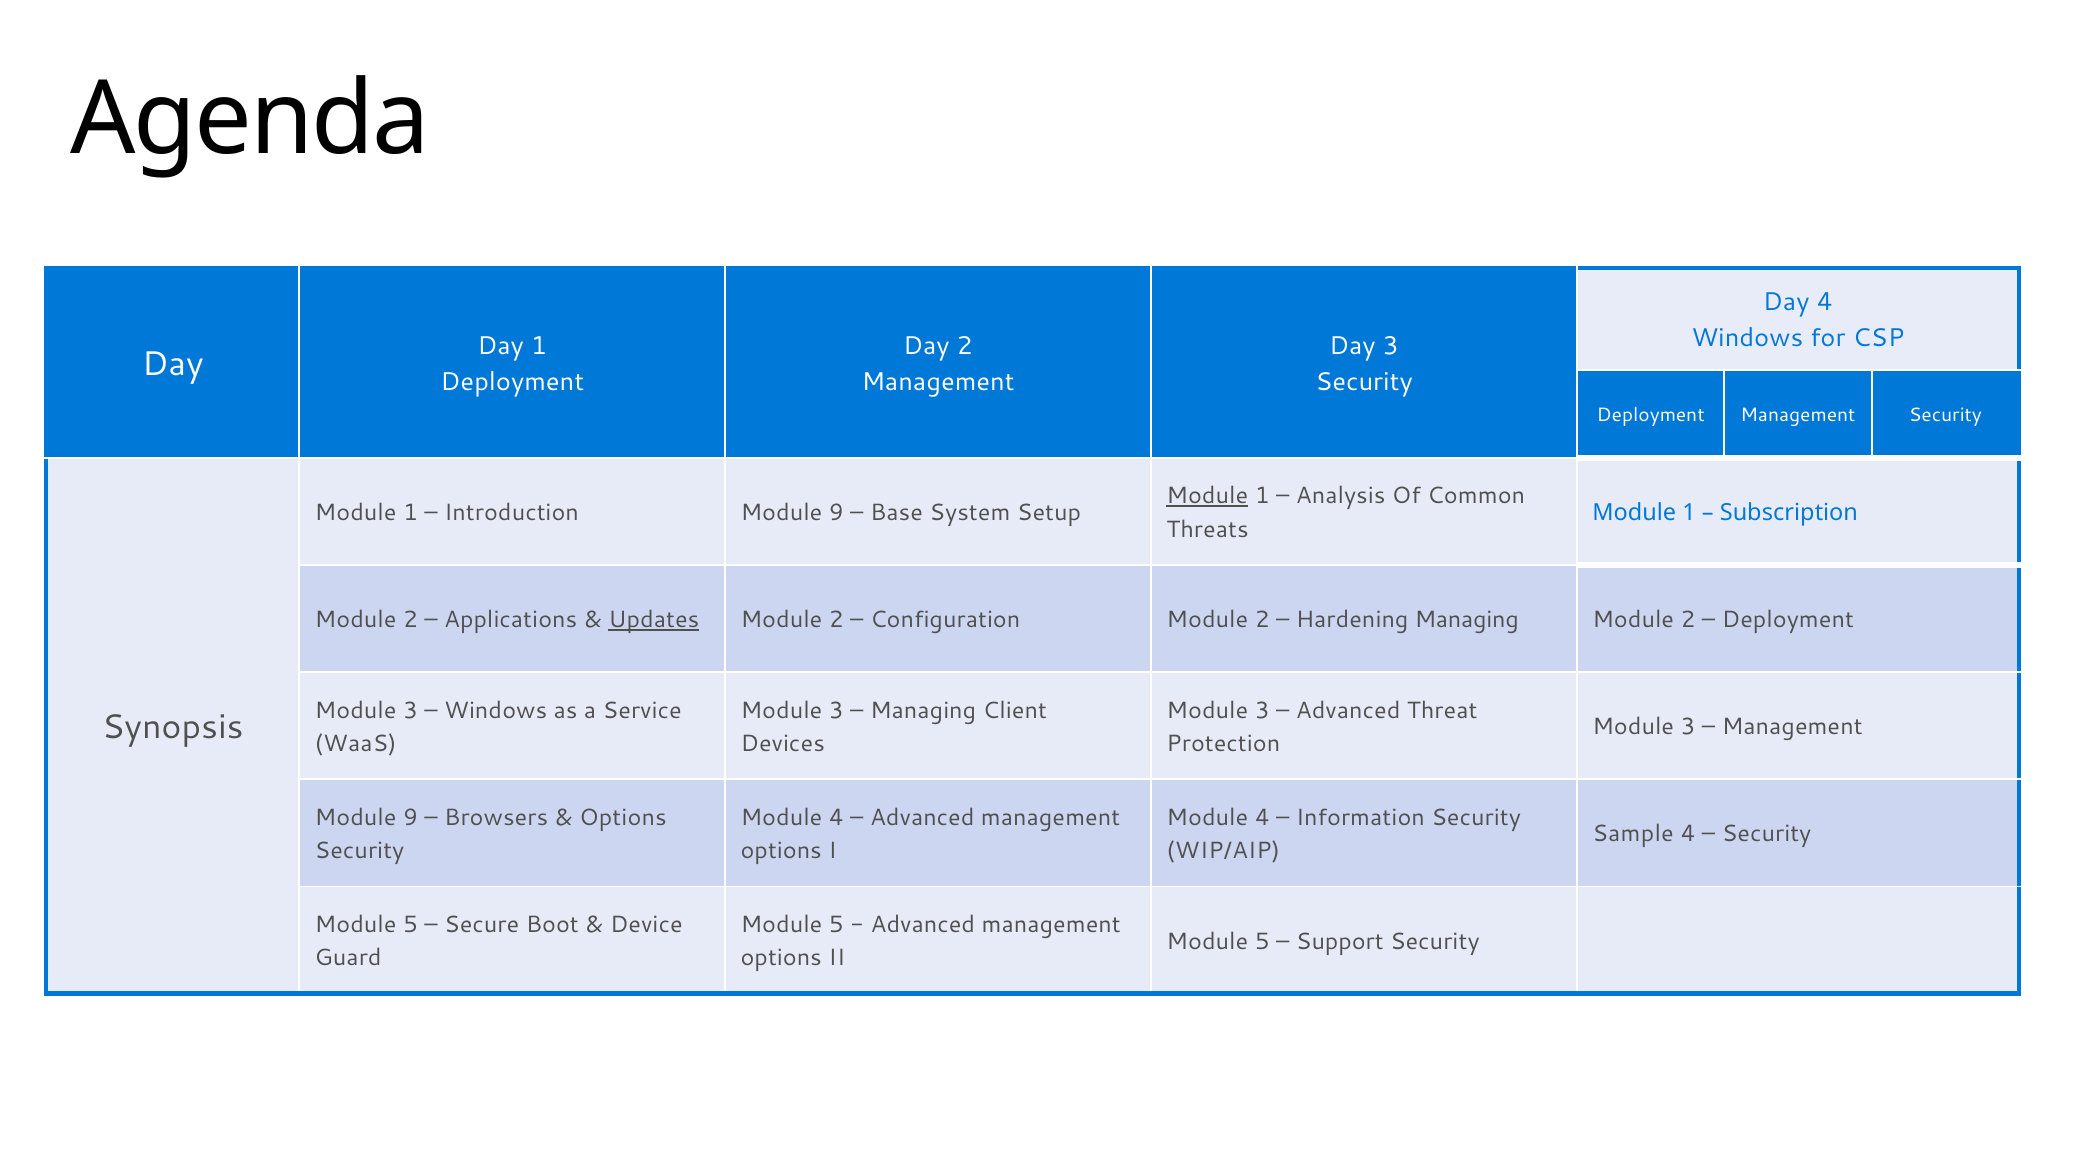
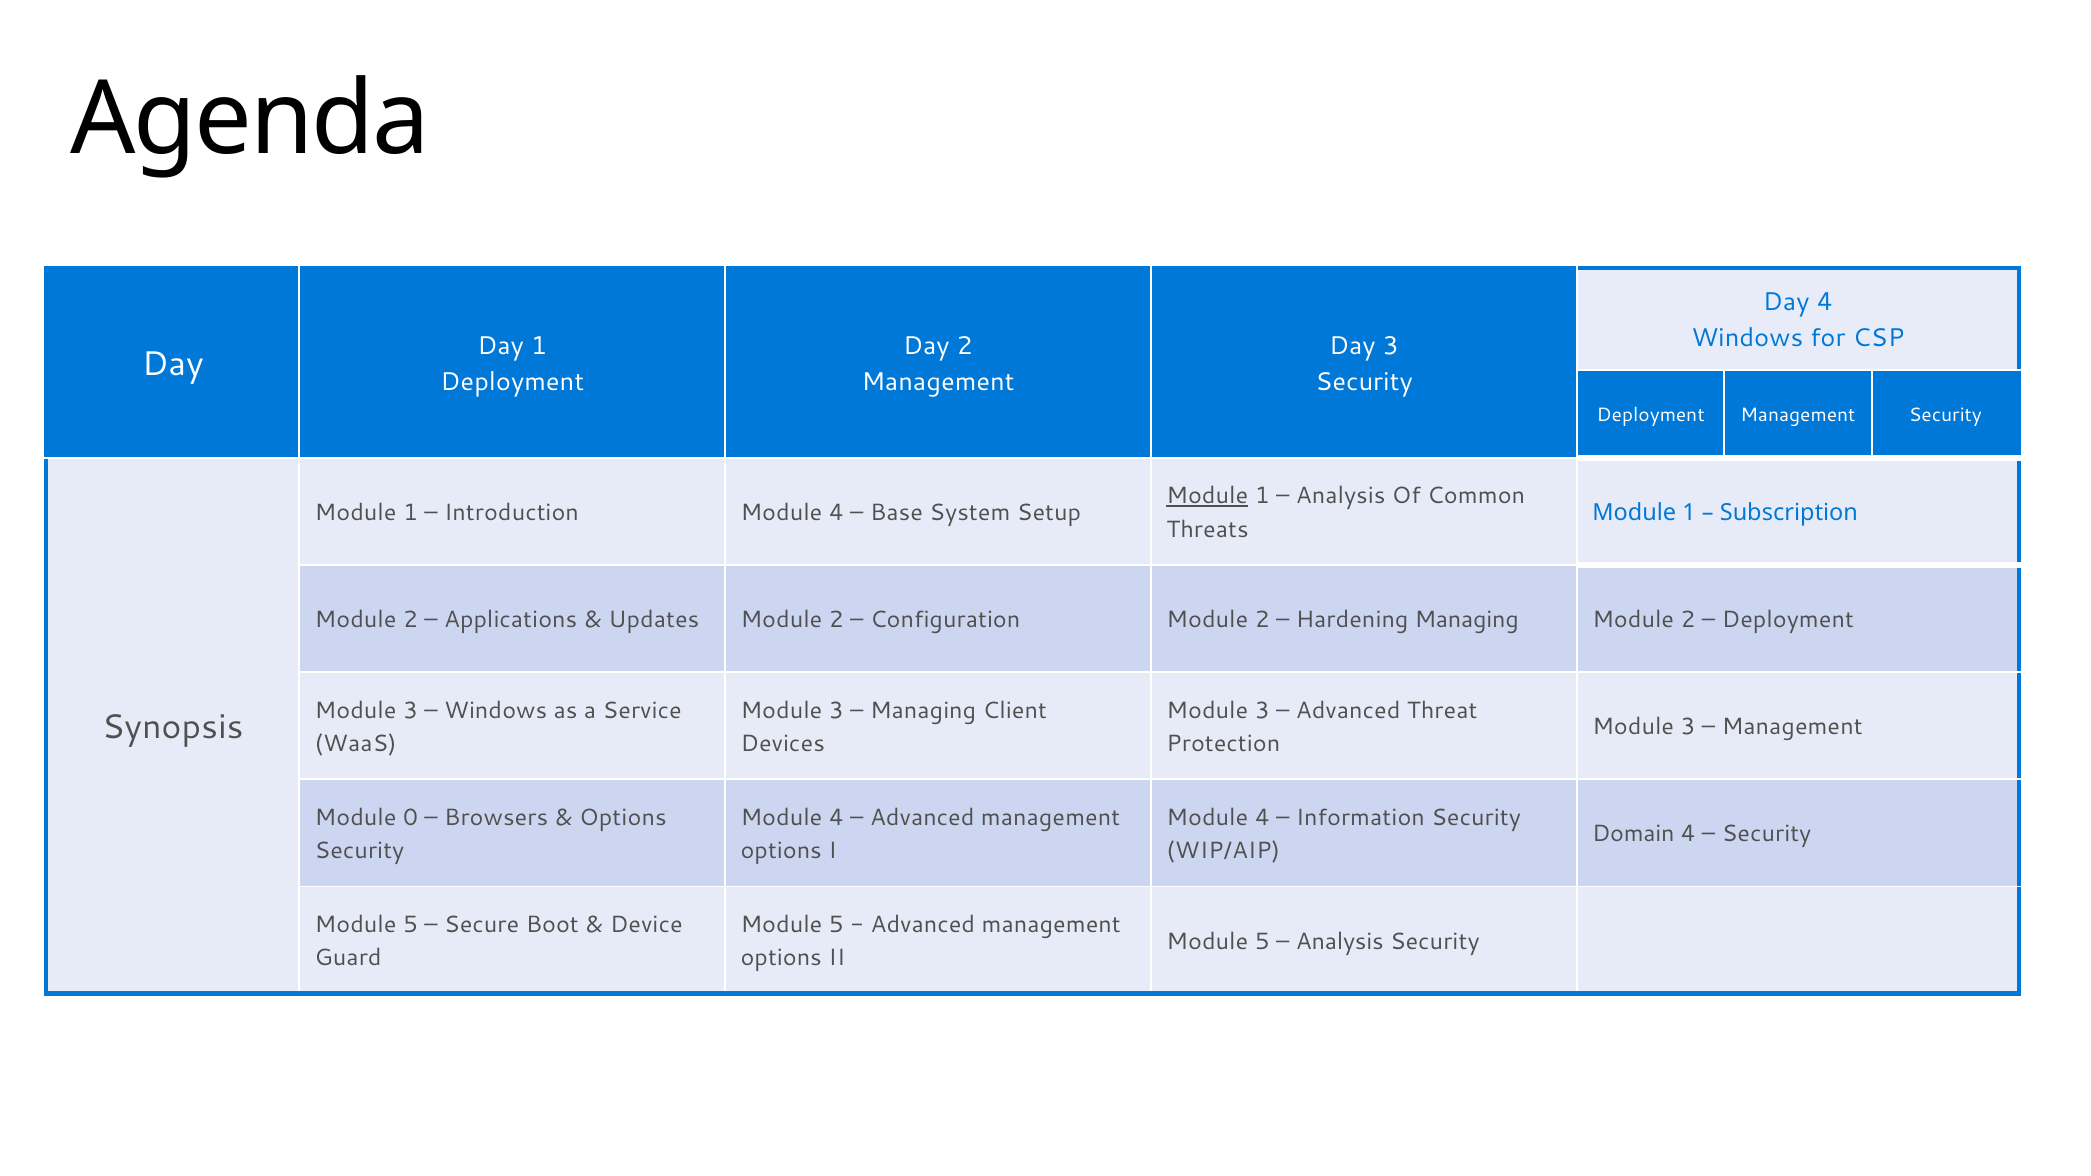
Introduction Module 9: 9 -> 4
Updates underline: present -> none
9 at (411, 817): 9 -> 0
Sample: Sample -> Domain
Support at (1340, 941): Support -> Analysis
